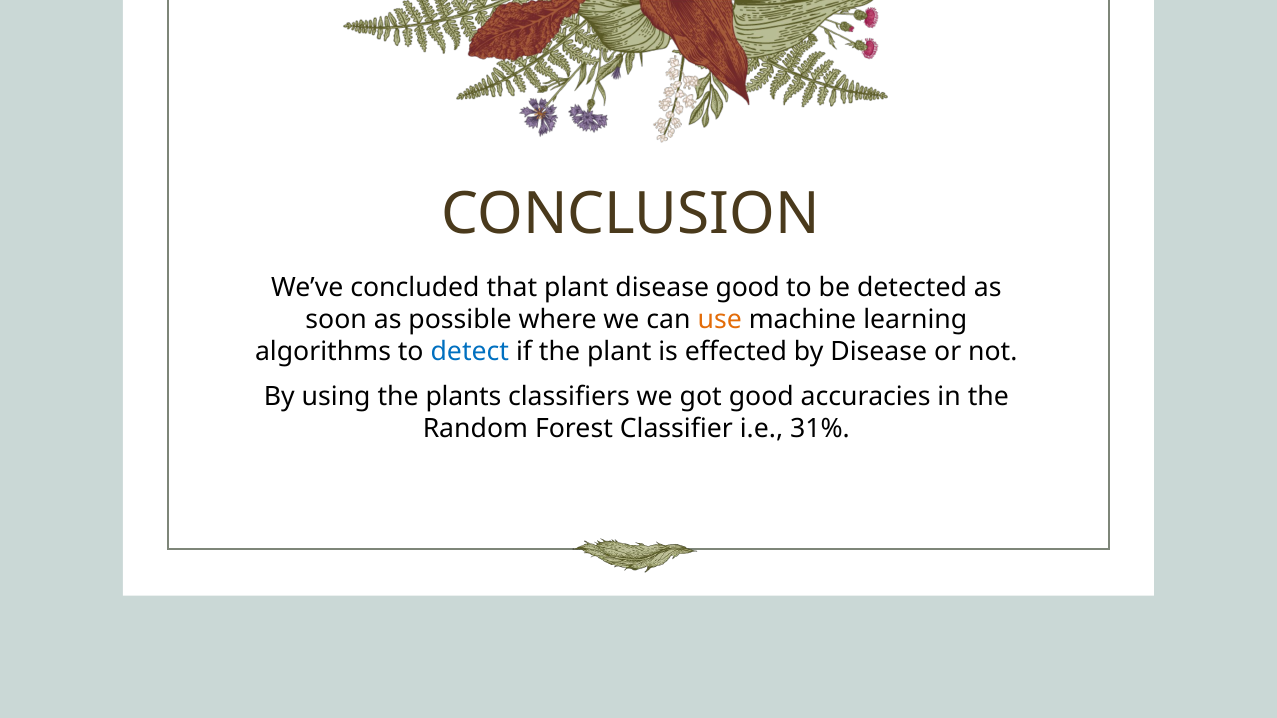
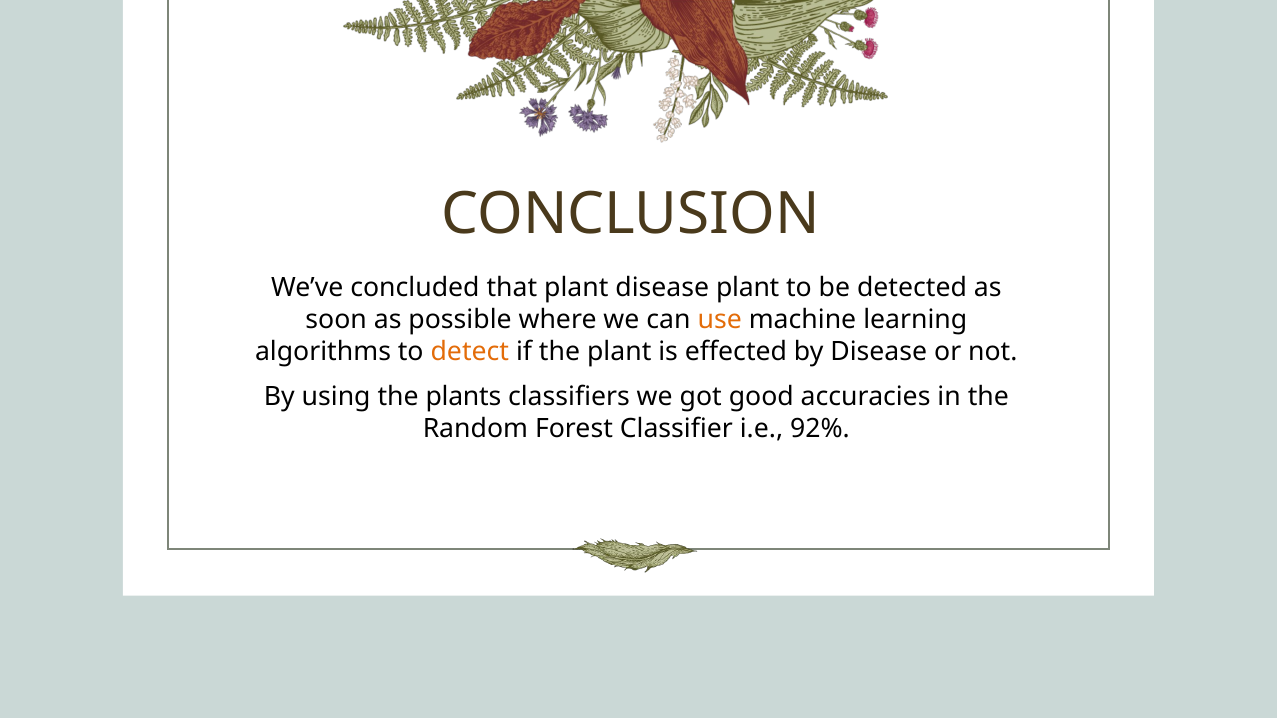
disease good: good -> plant
detect colour: blue -> orange
31%: 31% -> 92%
